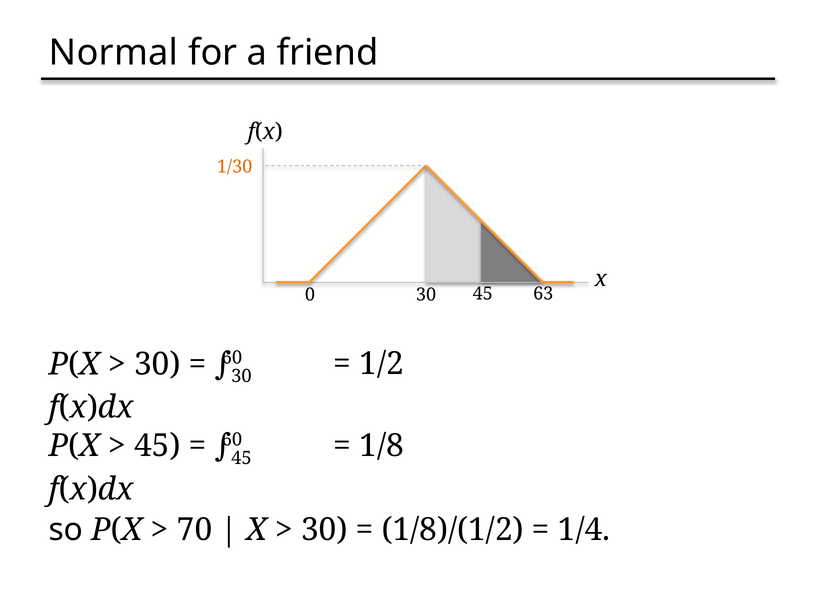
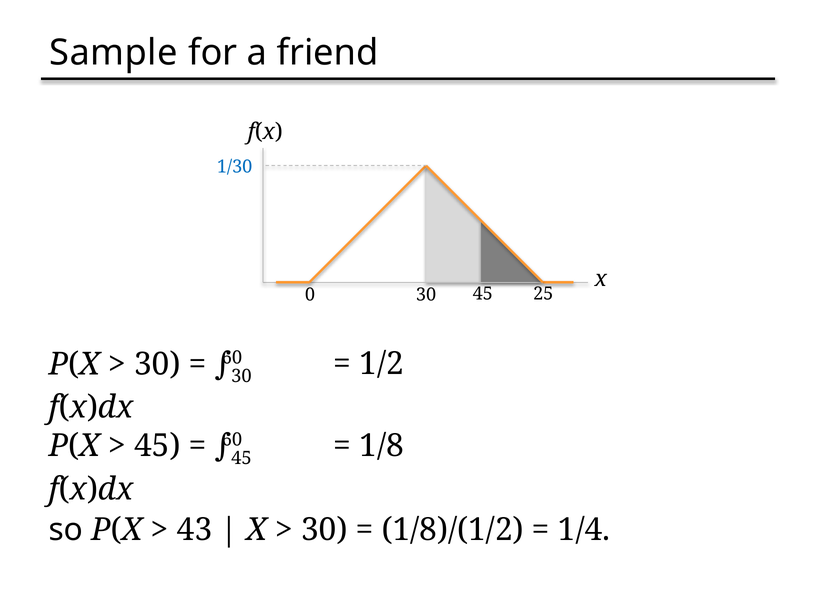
Normal: Normal -> Sample
1/30 colour: orange -> blue
63: 63 -> 25
70: 70 -> 43
